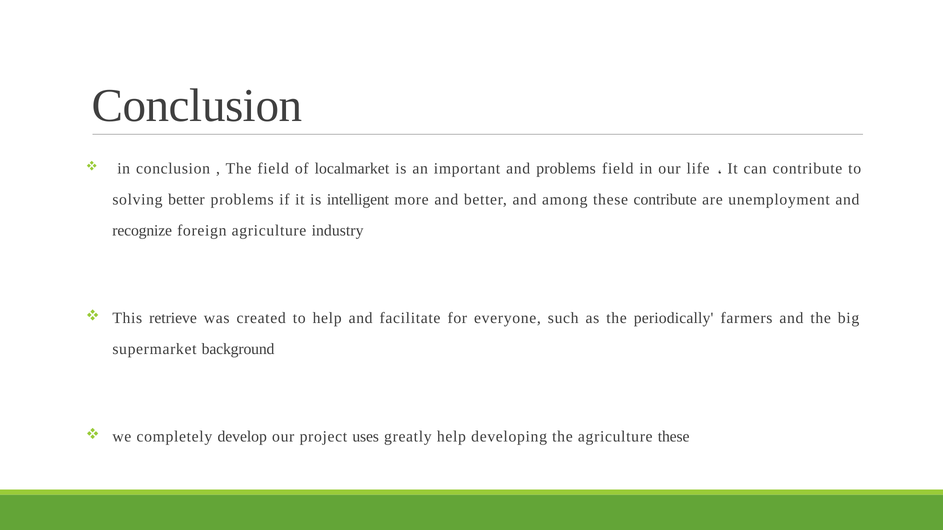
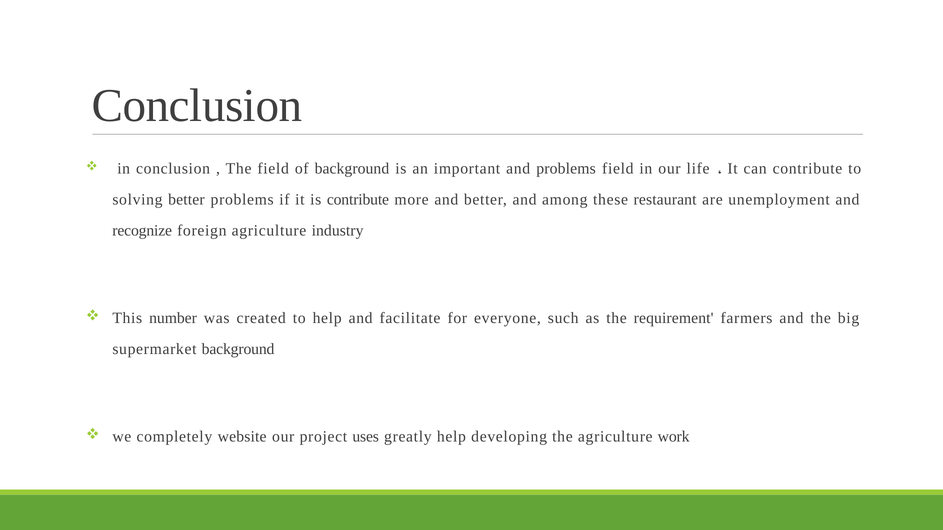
of localmarket: localmarket -> background
is intelligent: intelligent -> contribute
these contribute: contribute -> restaurant
retrieve: retrieve -> number
periodically: periodically -> requirement
develop: develop -> website
agriculture these: these -> work
